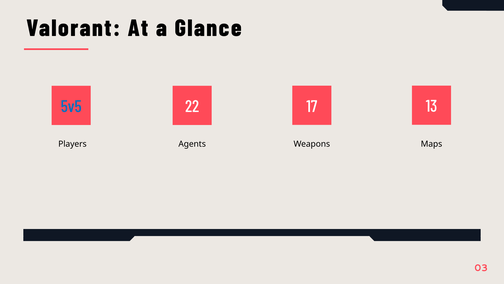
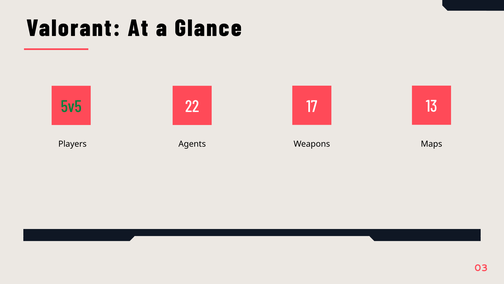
5v5 colour: blue -> green
